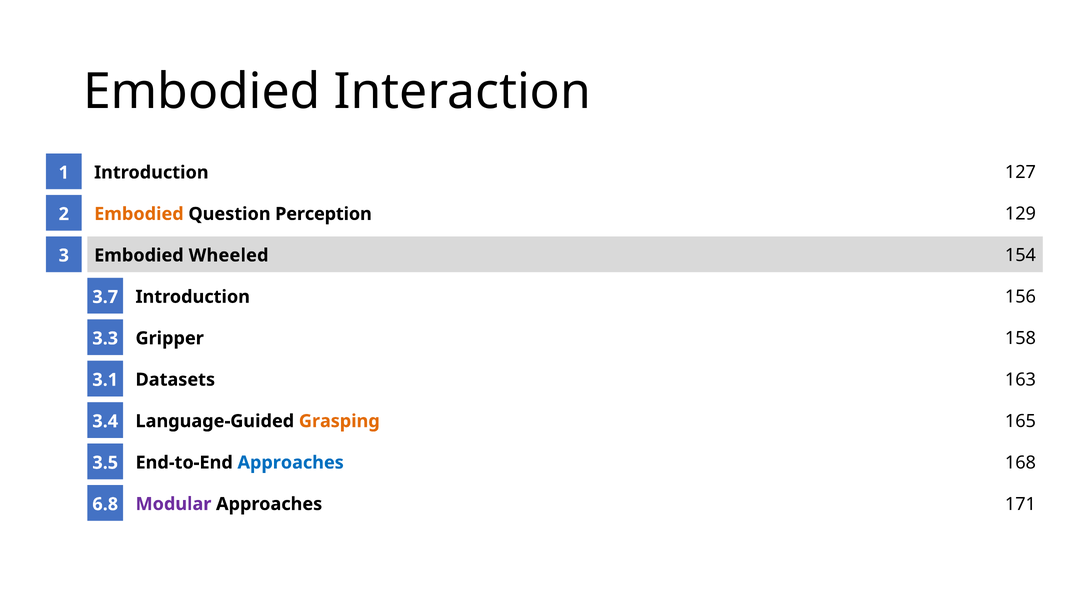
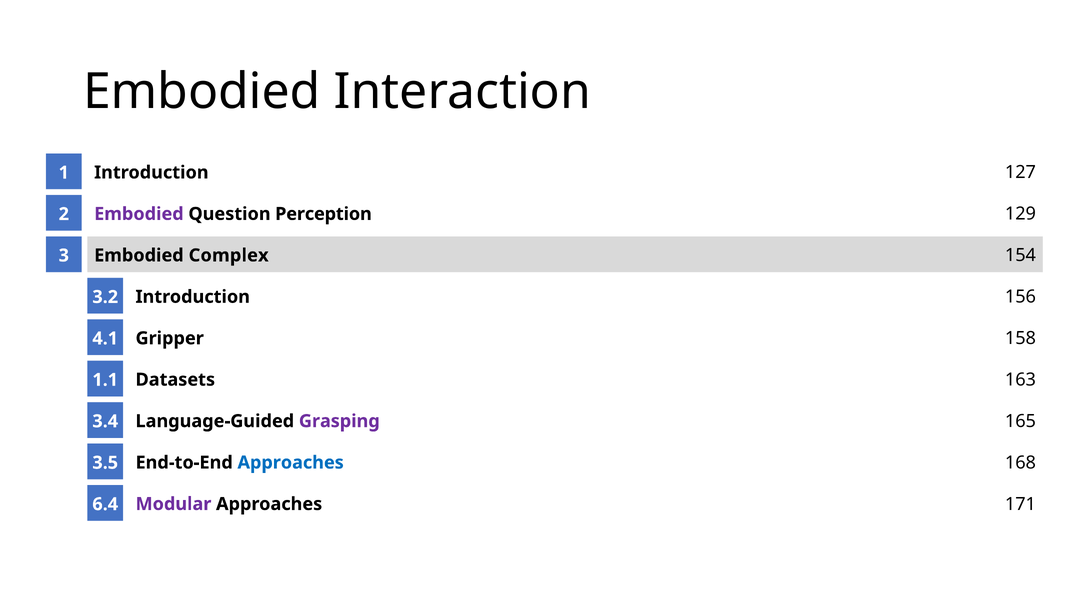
Embodied at (139, 214) colour: orange -> purple
Wheeled: Wheeled -> Complex
3.7: 3.7 -> 3.2
3.3: 3.3 -> 4.1
3.1: 3.1 -> 1.1
Grasping colour: orange -> purple
6.8: 6.8 -> 6.4
